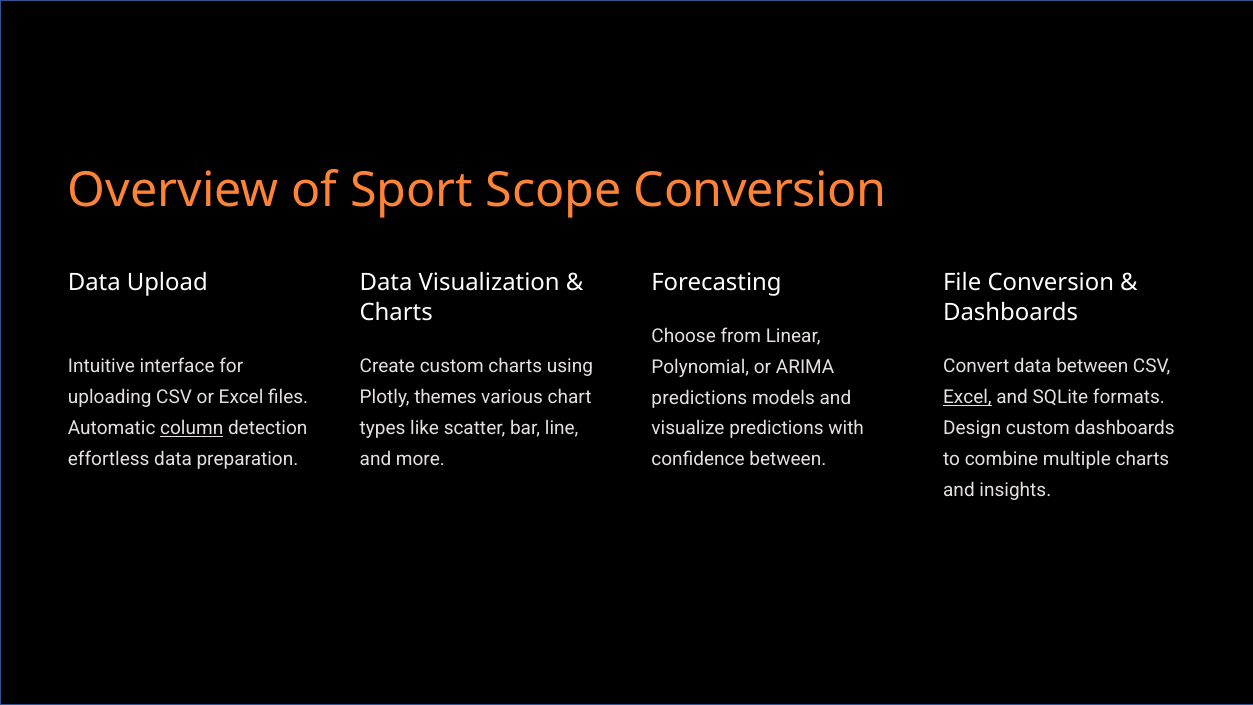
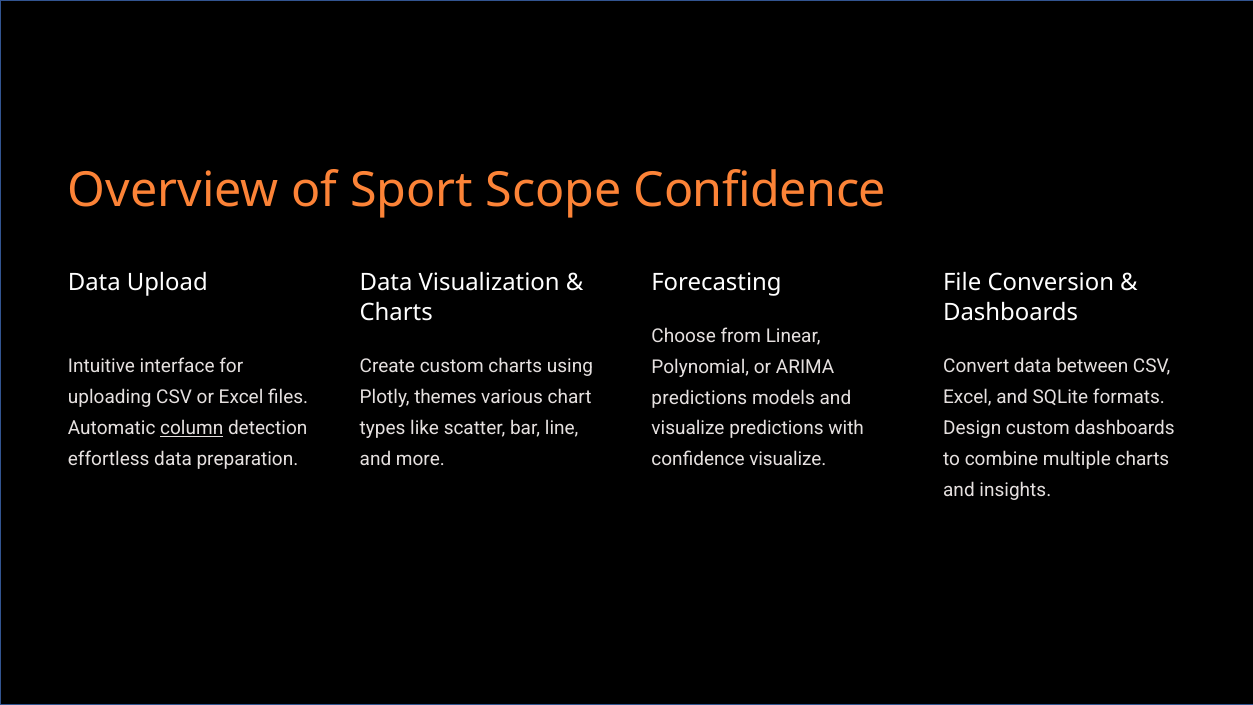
Scope Conversion: Conversion -> Confidence
Excel at (967, 397) underline: present -> none
confidence between: between -> visualize
